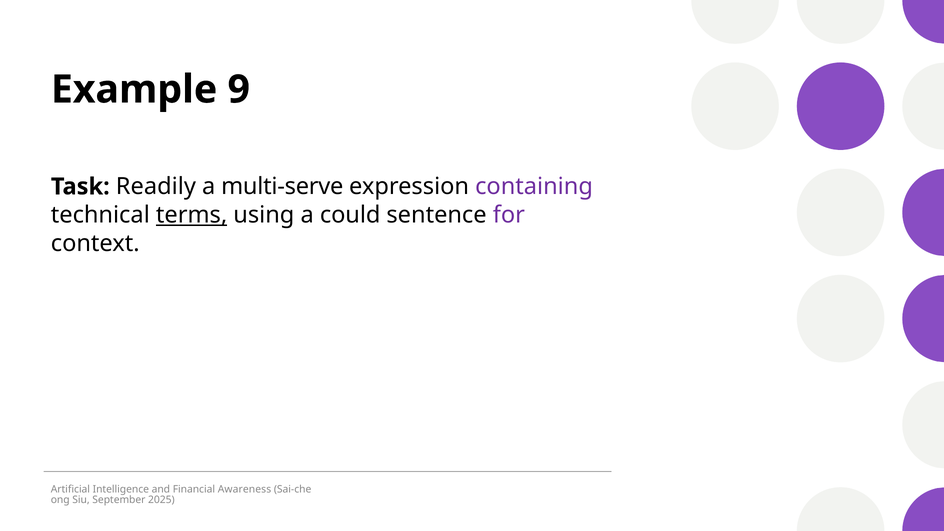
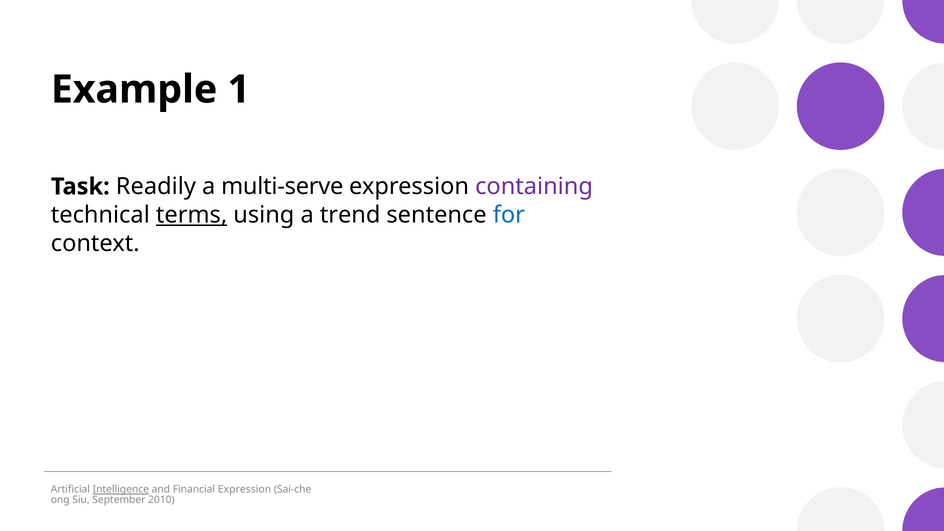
9: 9 -> 1
could: could -> trend
for colour: purple -> blue
Intelligence underline: none -> present
Financial Awareness: Awareness -> Expression
2025: 2025 -> 2010
